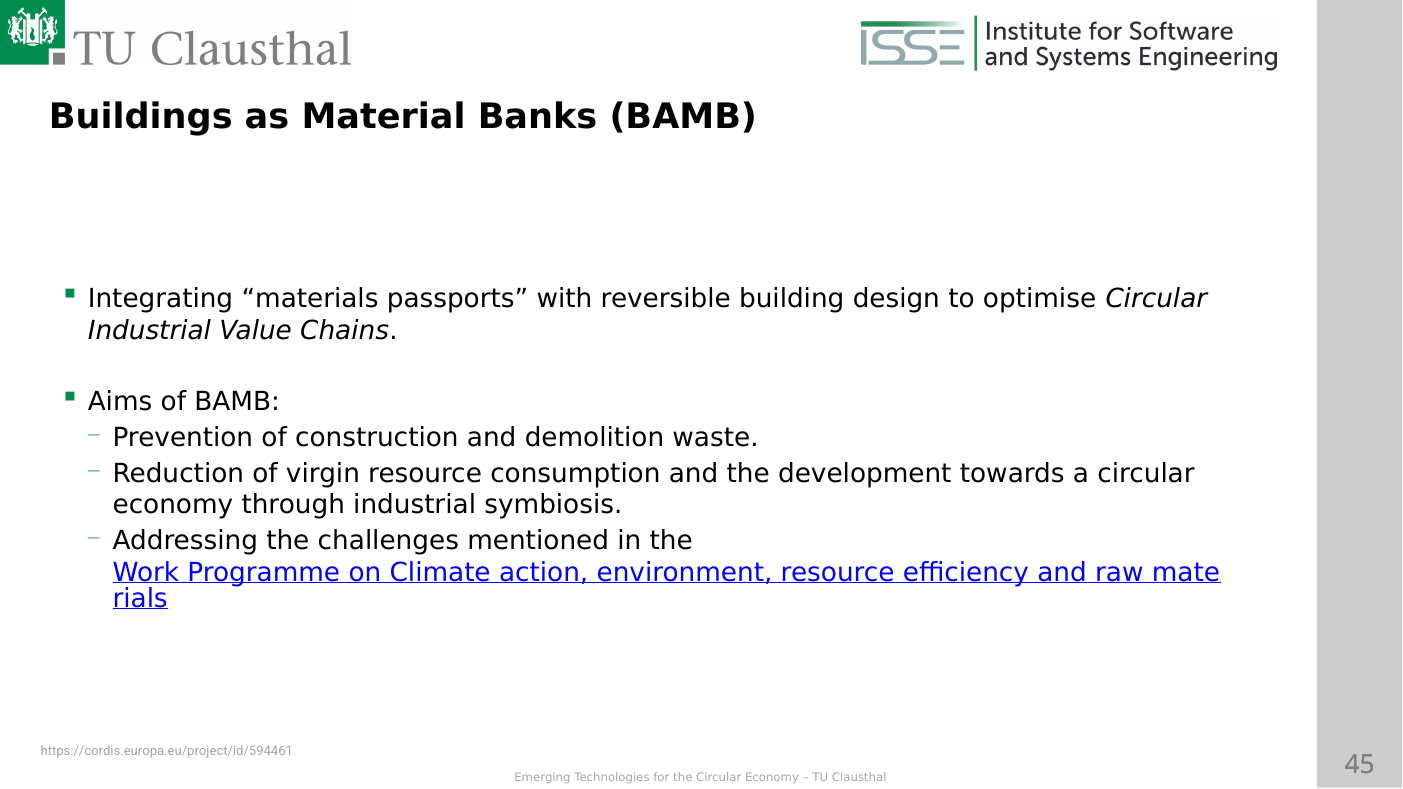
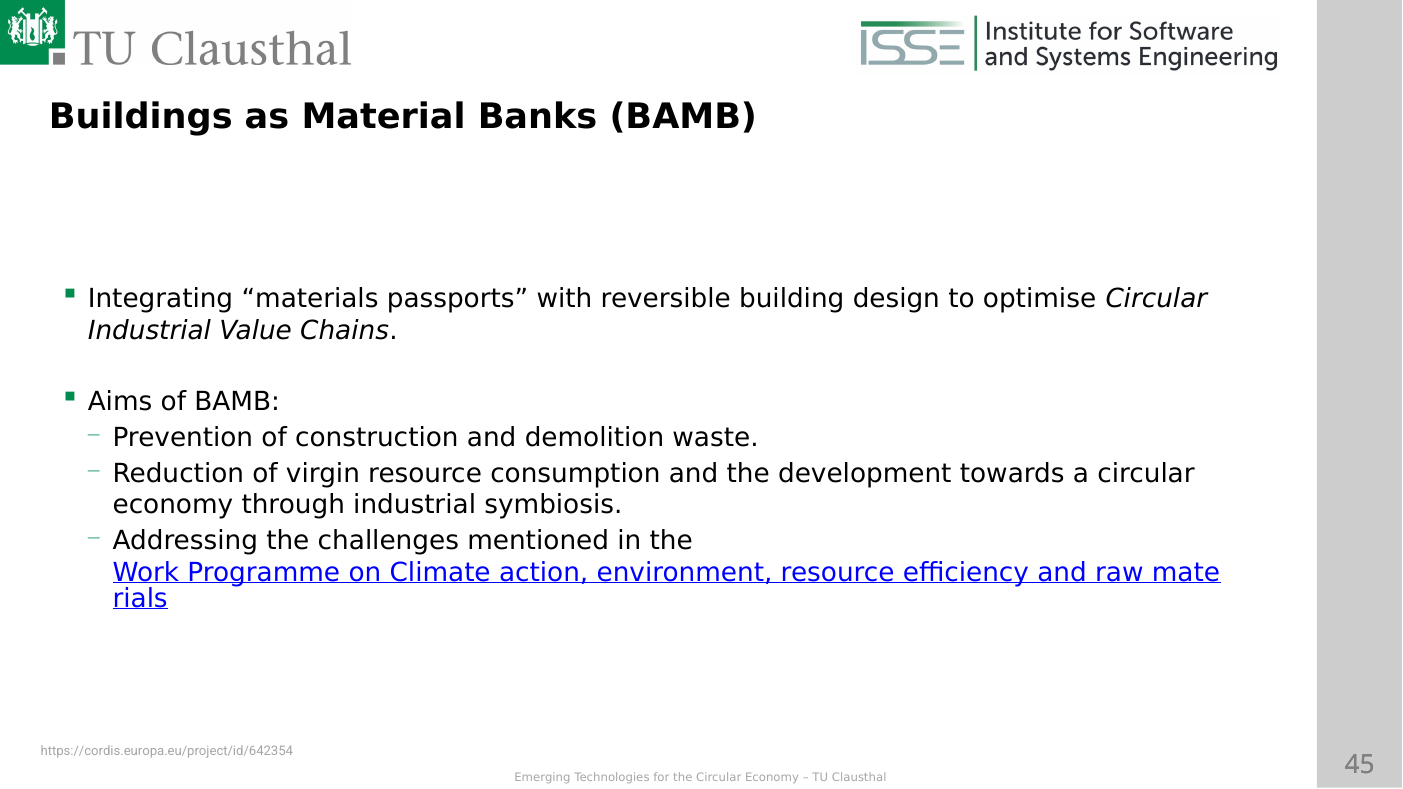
https://cordis.europa.eu/project/id/594461: https://cordis.europa.eu/project/id/594461 -> https://cordis.europa.eu/project/id/642354
